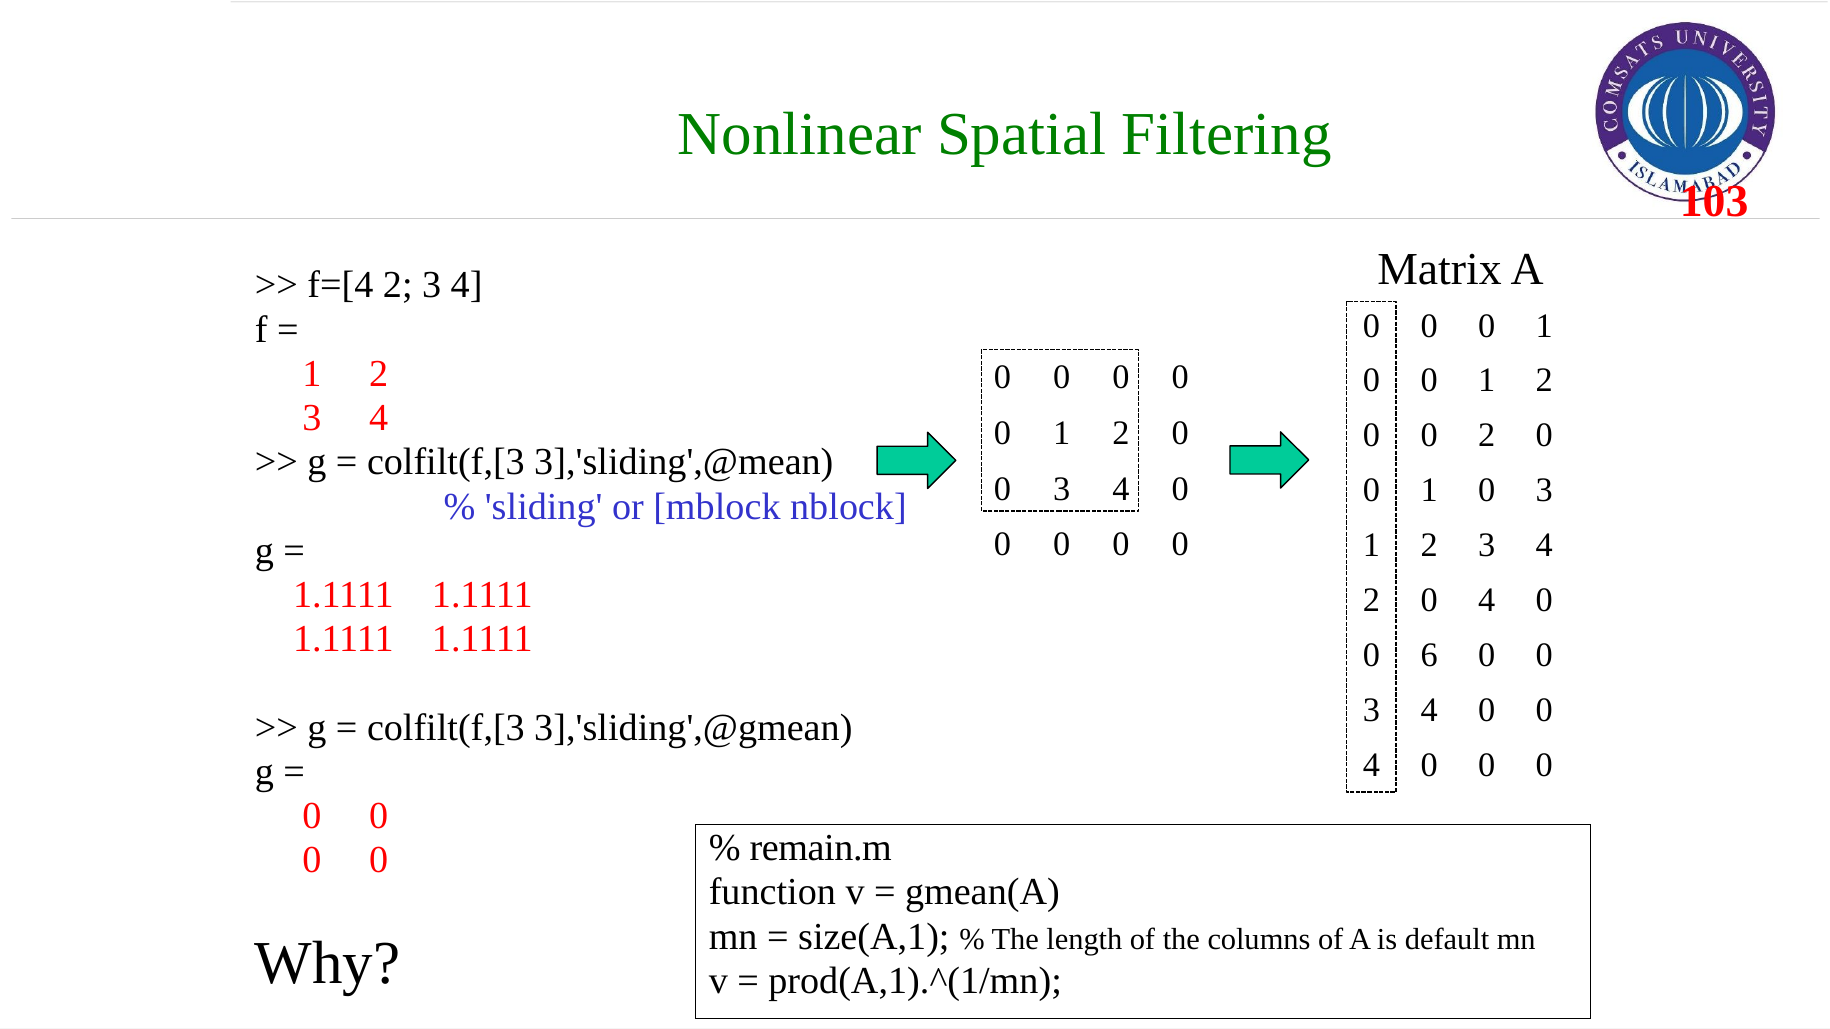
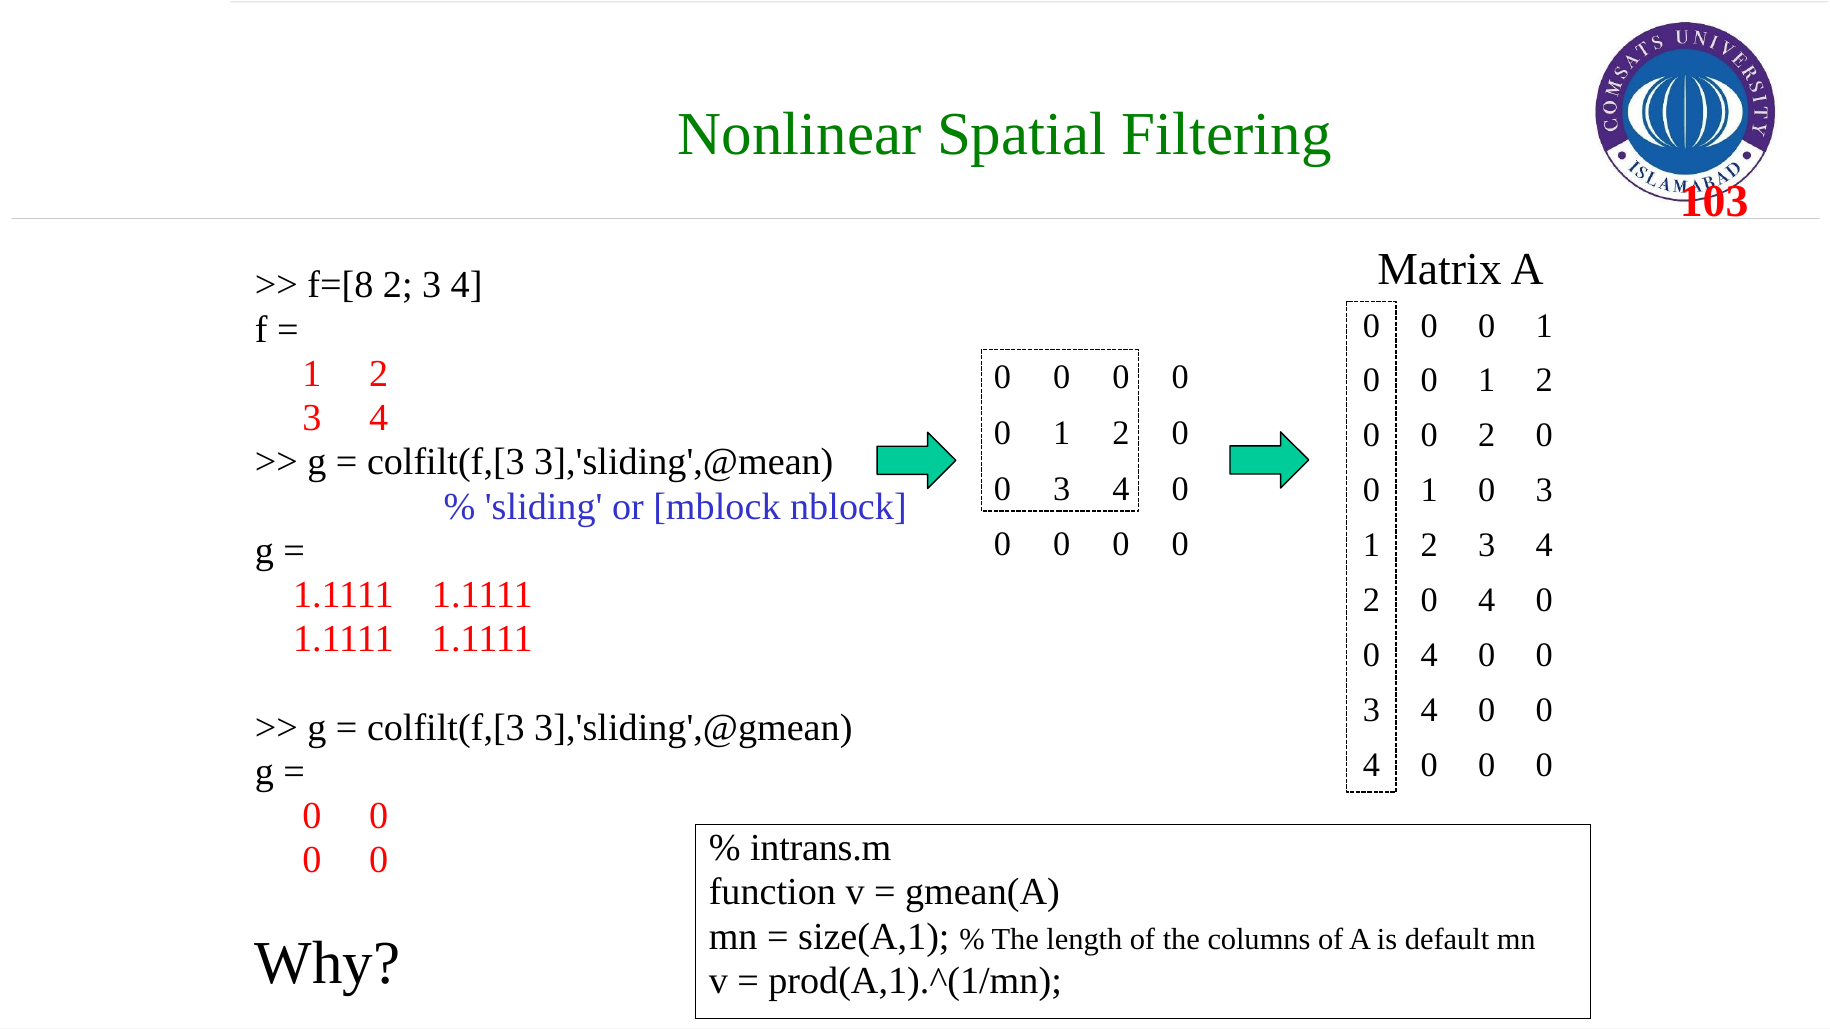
f=[4: f=[4 -> f=[8
6 at (1429, 656): 6 -> 4
remain.m: remain.m -> intrans.m
